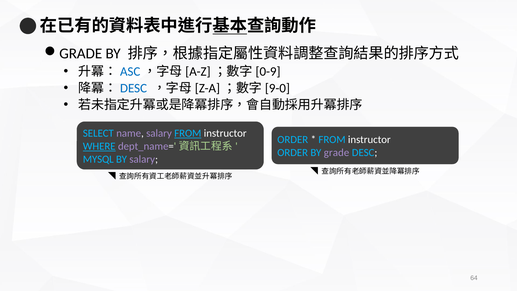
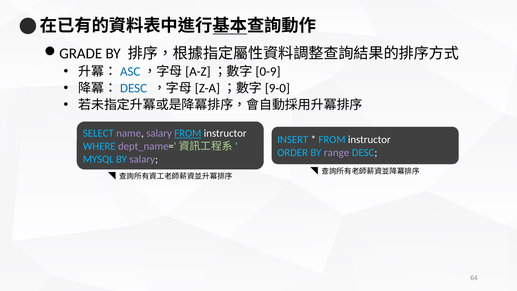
ORDER at (293, 140): ORDER -> INSERT
WHERE underline: present -> none
BY grade: grade -> range
